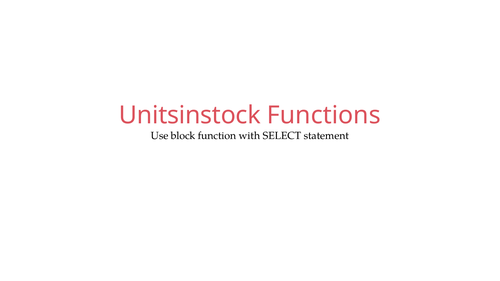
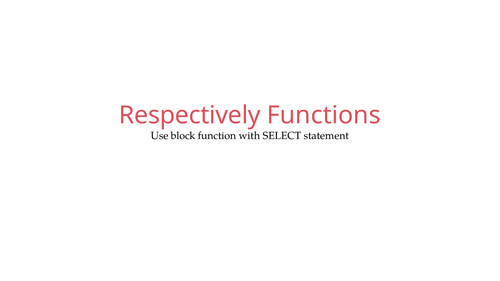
Unitsinstock: Unitsinstock -> Respectively
